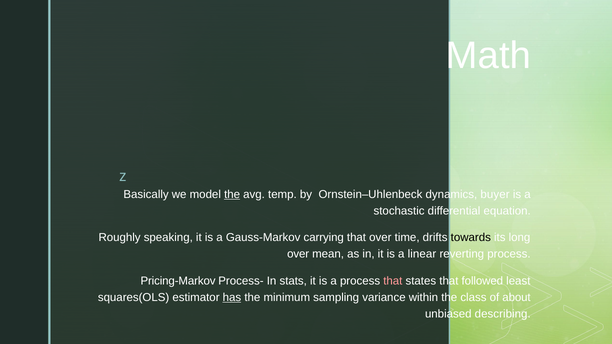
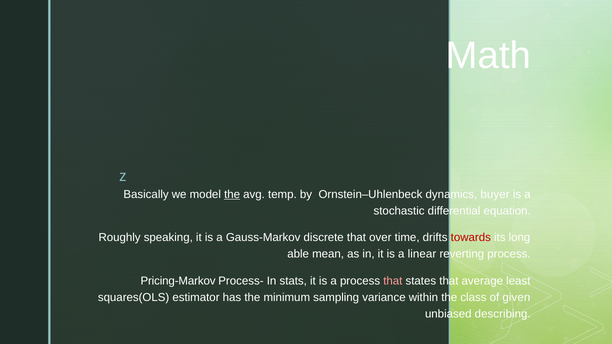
carrying: carrying -> discrete
towards colour: black -> red
over at (298, 254): over -> able
followed: followed -> average
has underline: present -> none
about: about -> given
